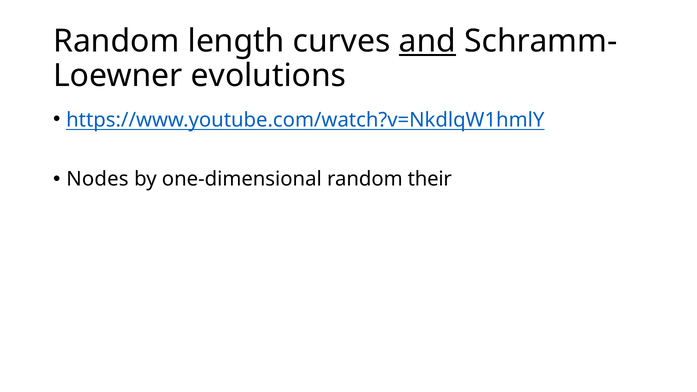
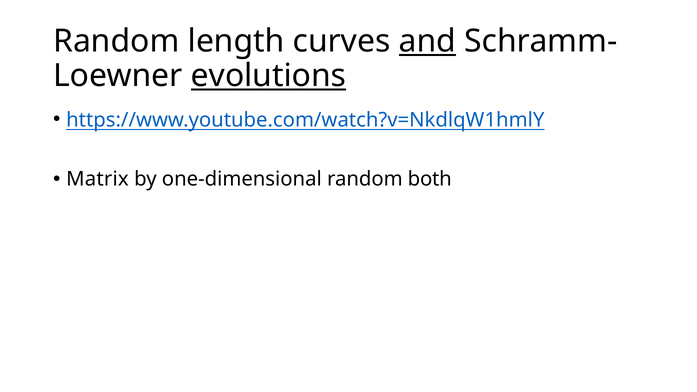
evolutions underline: none -> present
Nodes: Nodes -> Matrix
their: their -> both
